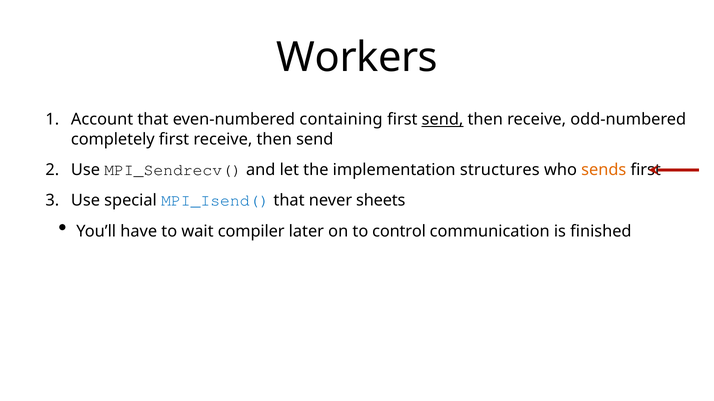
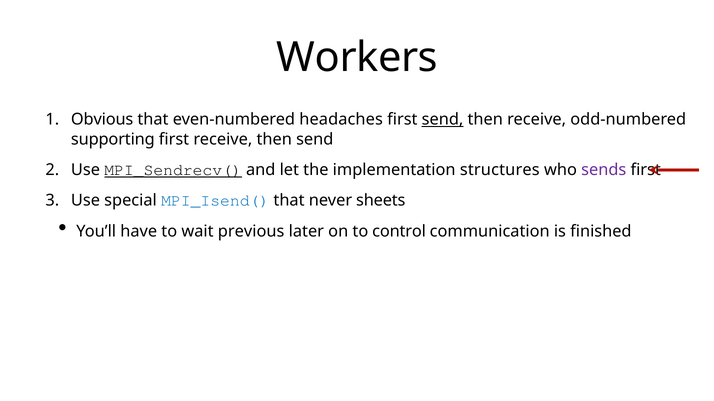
Account: Account -> Obvious
containing: containing -> headaches
completely: completely -> supporting
MPI_Sendrecv( underline: none -> present
sends colour: orange -> purple
compiler: compiler -> previous
